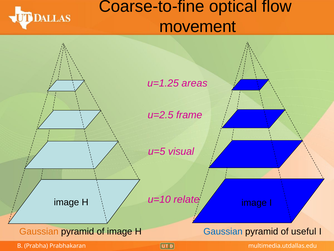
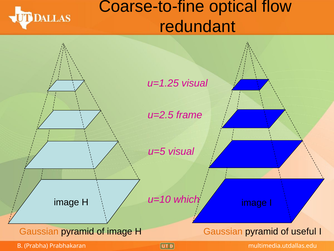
movement: movement -> redundant
u=1.25 areas: areas -> visual
relate: relate -> which
Gaussian at (223, 231) colour: blue -> orange
